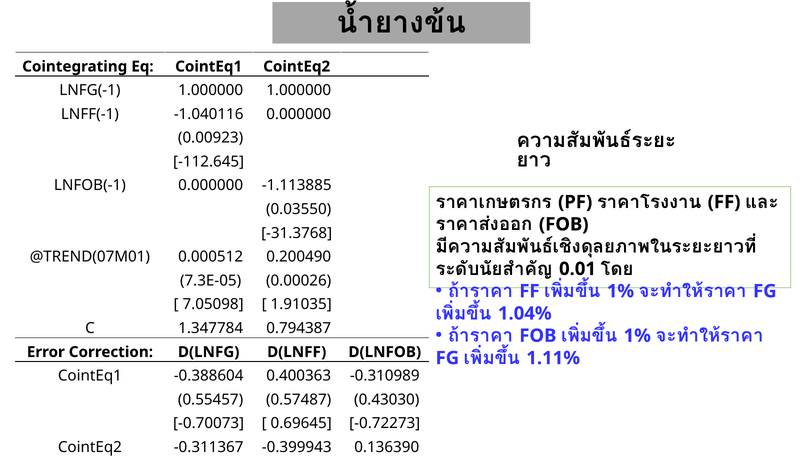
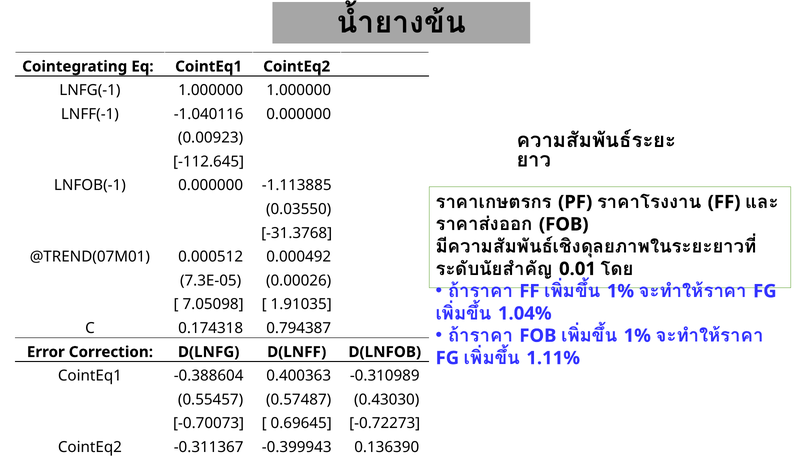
0.200490: 0.200490 -> 0.000492
1.347784: 1.347784 -> 0.174318
